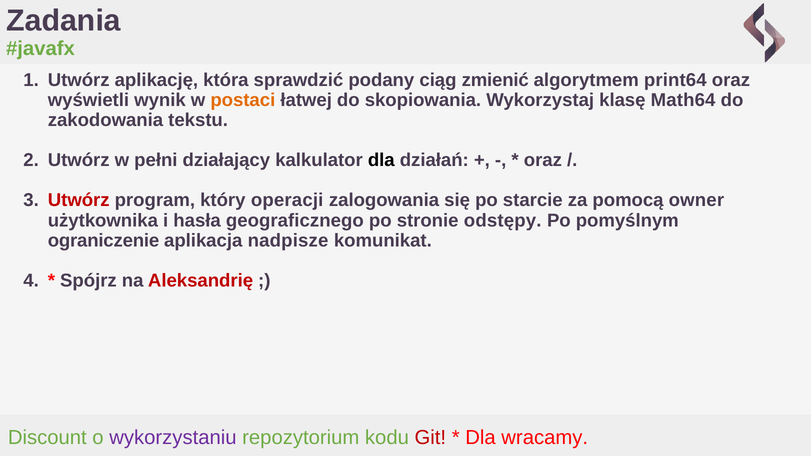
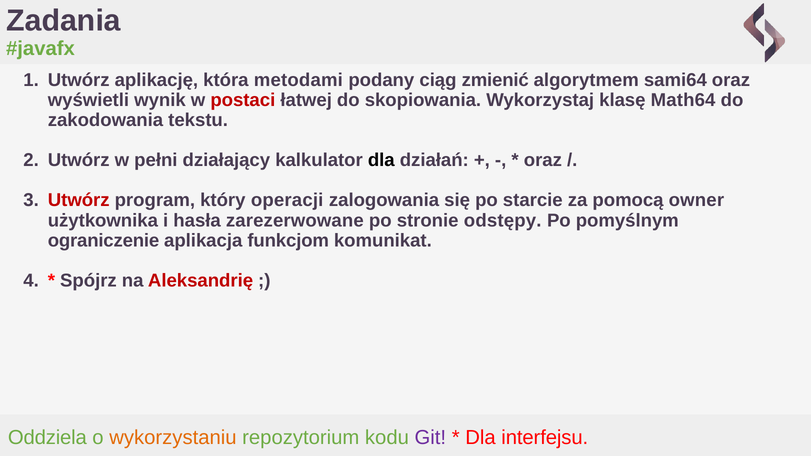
sprawdzić: sprawdzić -> metodami
print64: print64 -> sami64
postaci colour: orange -> red
geograficznego: geograficznego -> zarezerwowane
nadpisze: nadpisze -> funkcjom
Discount: Discount -> Oddziela
wykorzystaniu colour: purple -> orange
Git colour: red -> purple
wracamy: wracamy -> interfejsu
